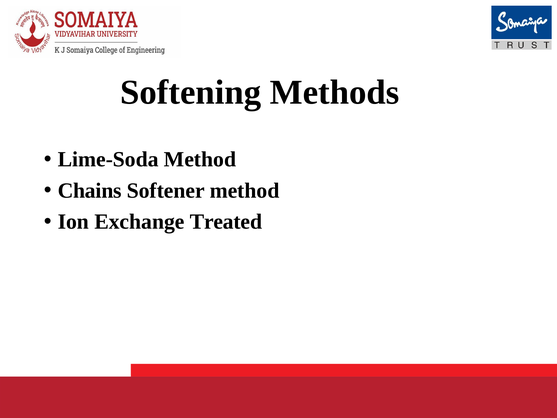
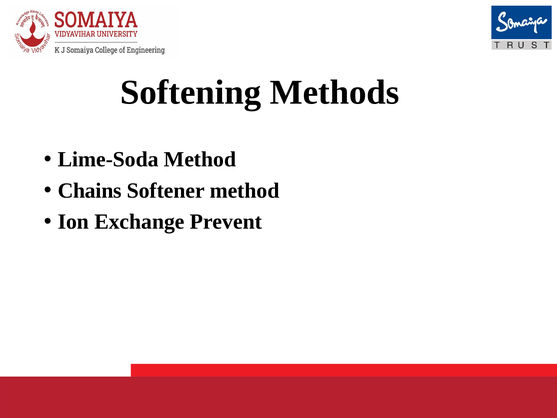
Treated: Treated -> Prevent
